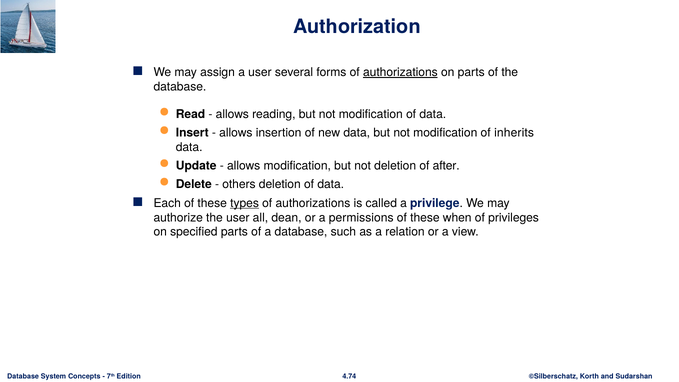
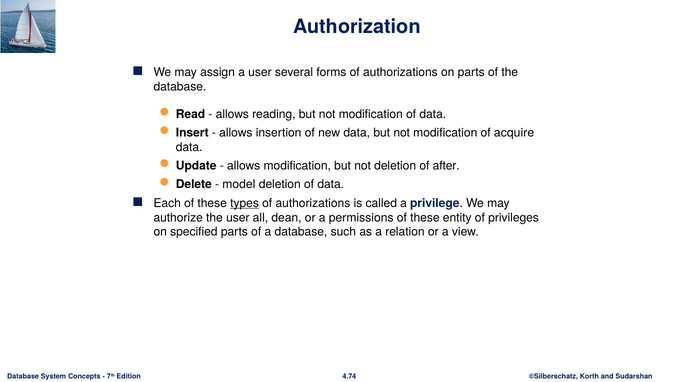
authorizations at (400, 72) underline: present -> none
inherits: inherits -> acquire
others: others -> model
when: when -> entity
